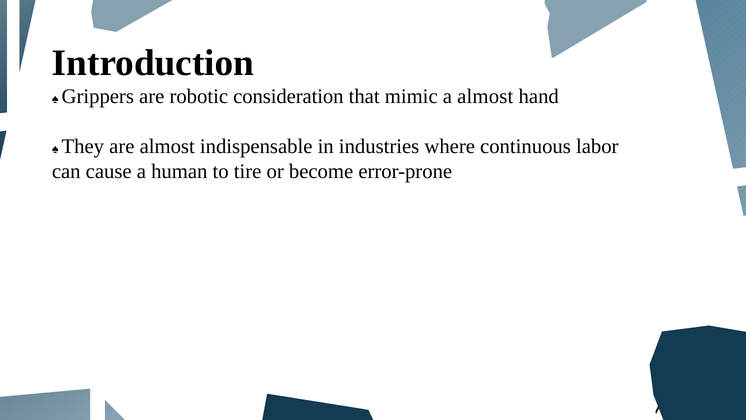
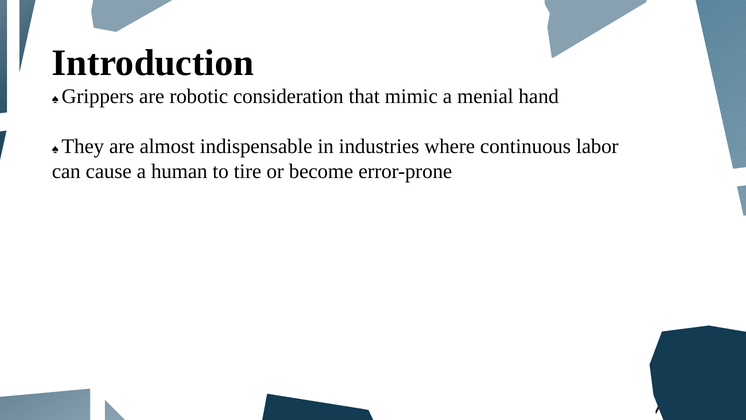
a almost: almost -> menial
